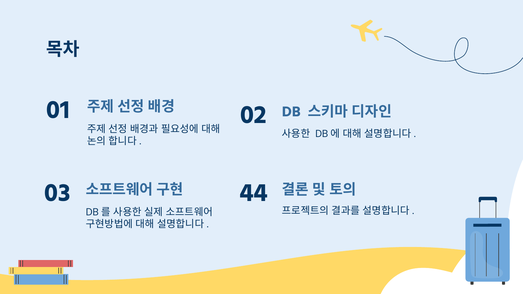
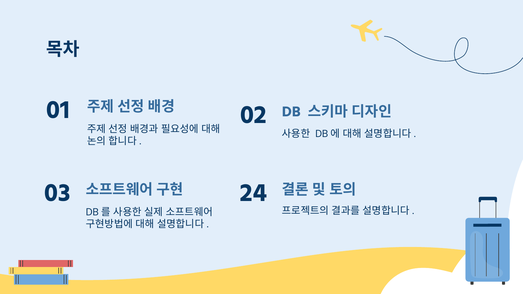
44: 44 -> 24
